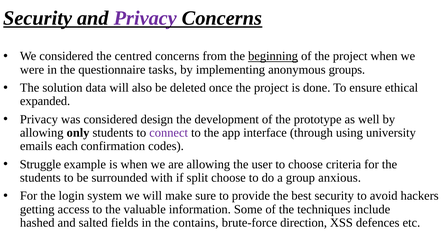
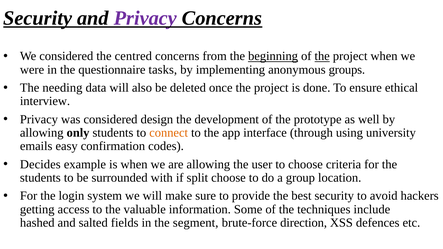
the at (322, 56) underline: none -> present
solution: solution -> needing
expanded: expanded -> interview
connect colour: purple -> orange
each: each -> easy
Struggle: Struggle -> Decides
anxious: anxious -> location
contains: contains -> segment
